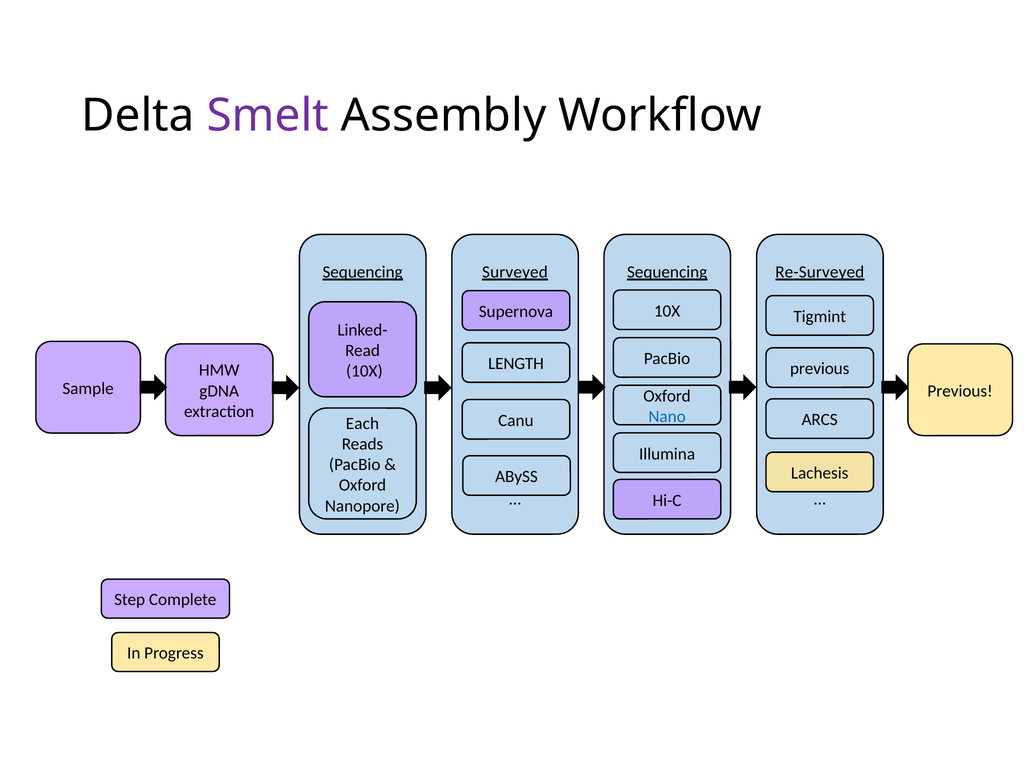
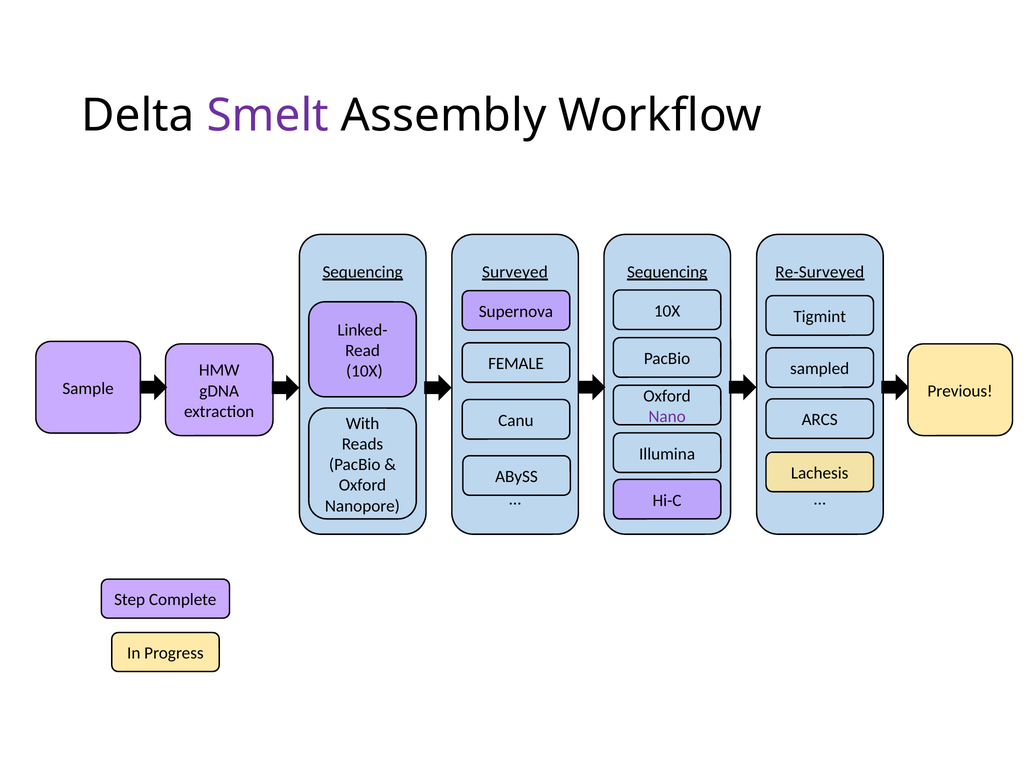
LENGTH: LENGTH -> FEMALE
previous at (820, 369): previous -> sampled
Nano colour: blue -> purple
Each: Each -> With
